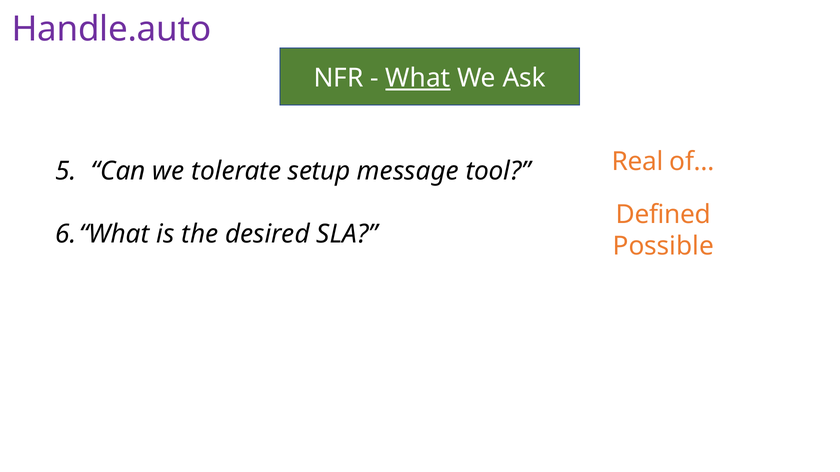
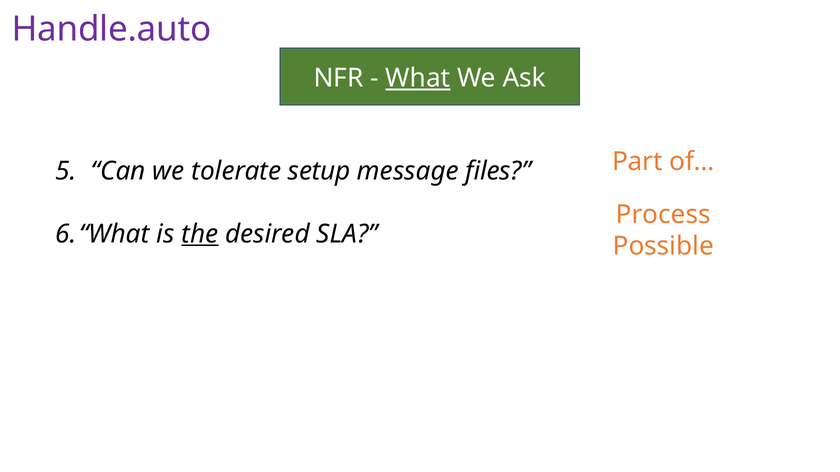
Real: Real -> Part
tool: tool -> files
Defined: Defined -> Process
the underline: none -> present
